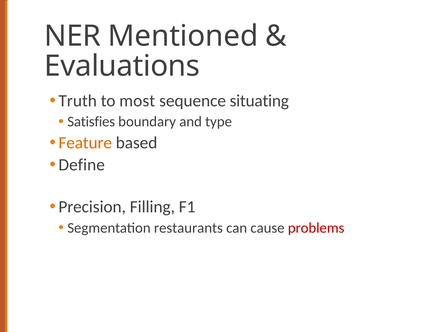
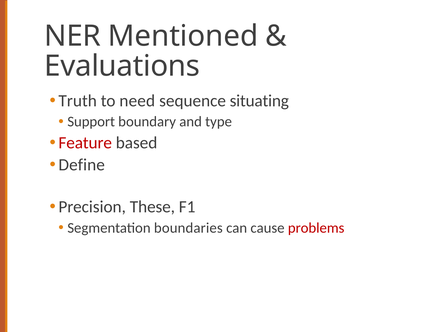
most: most -> need
Satisfies: Satisfies -> Support
Feature colour: orange -> red
Filling: Filling -> These
restaurants: restaurants -> boundaries
